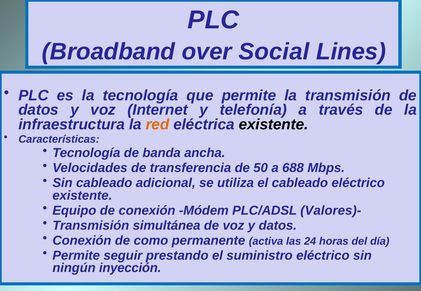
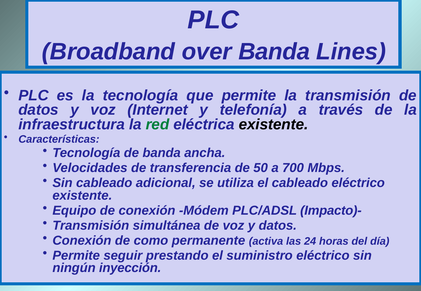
over Social: Social -> Banda
red colour: orange -> green
688: 688 -> 700
Valores)-: Valores)- -> Impacto)-
